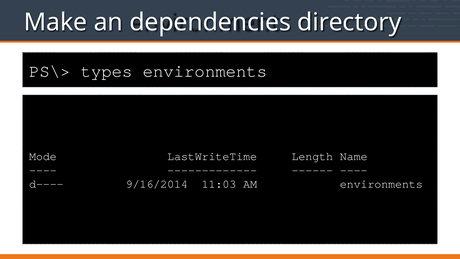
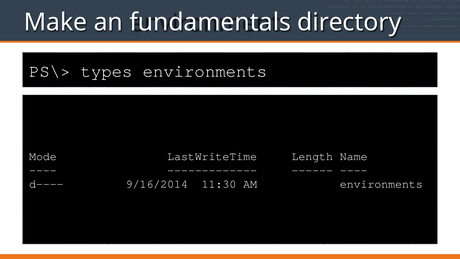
dependencies: dependencies -> fundamentals
11:03: 11:03 -> 11:30
